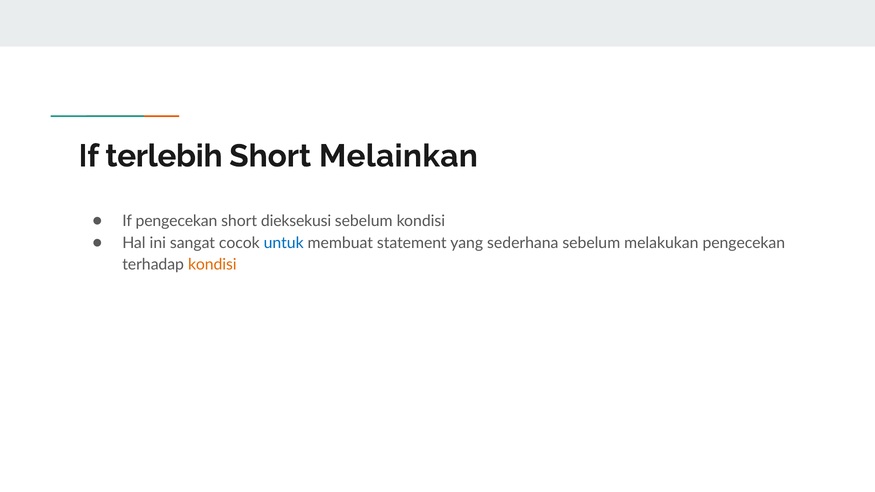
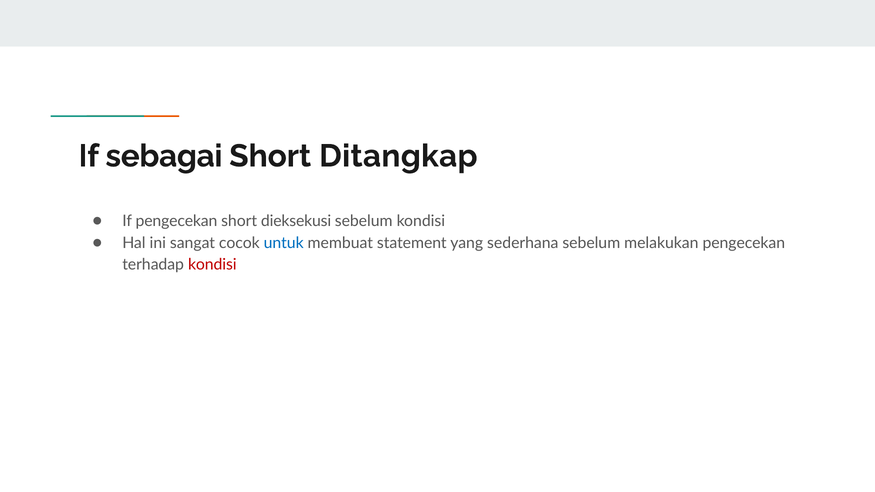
terlebih: terlebih -> sebagai
Melainkan: Melainkan -> Ditangkap
kondisi at (212, 265) colour: orange -> red
